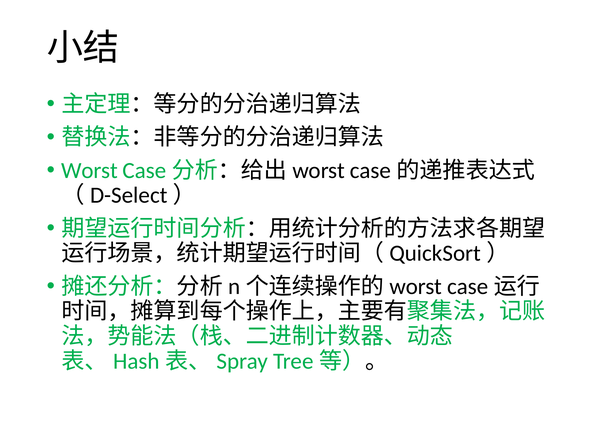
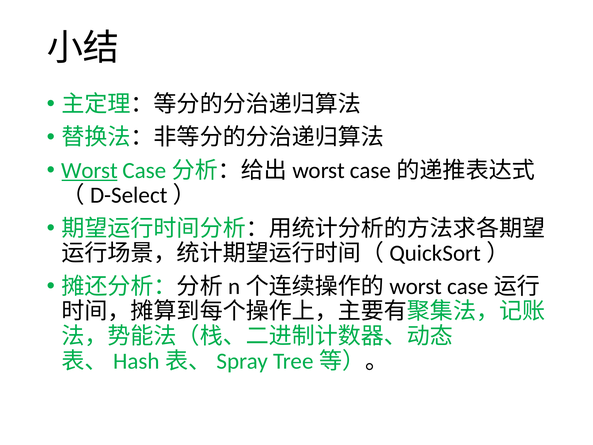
Worst underline: none -> present
